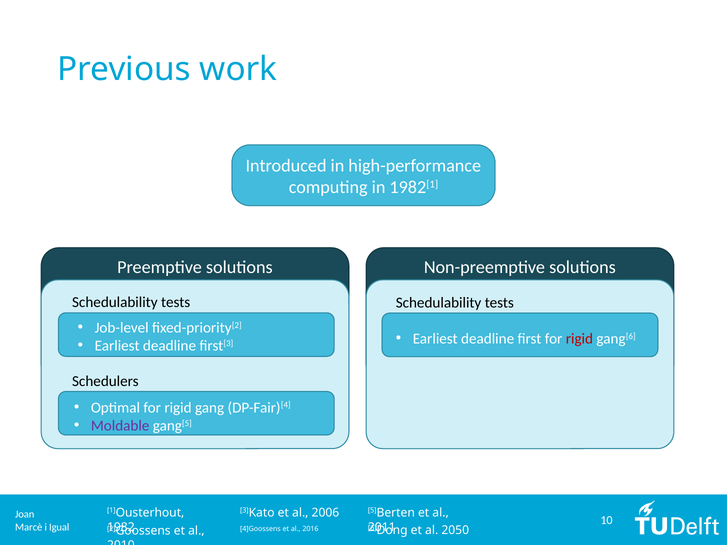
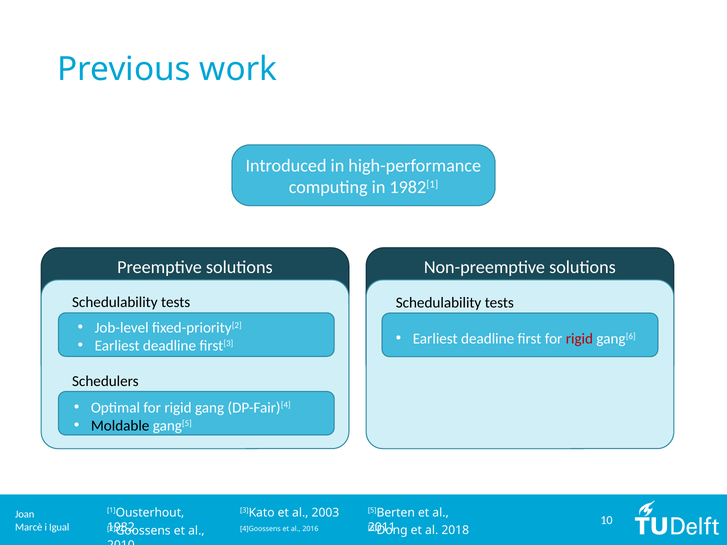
Moldable colour: purple -> black
2006: 2006 -> 2003
2050: 2050 -> 2018
